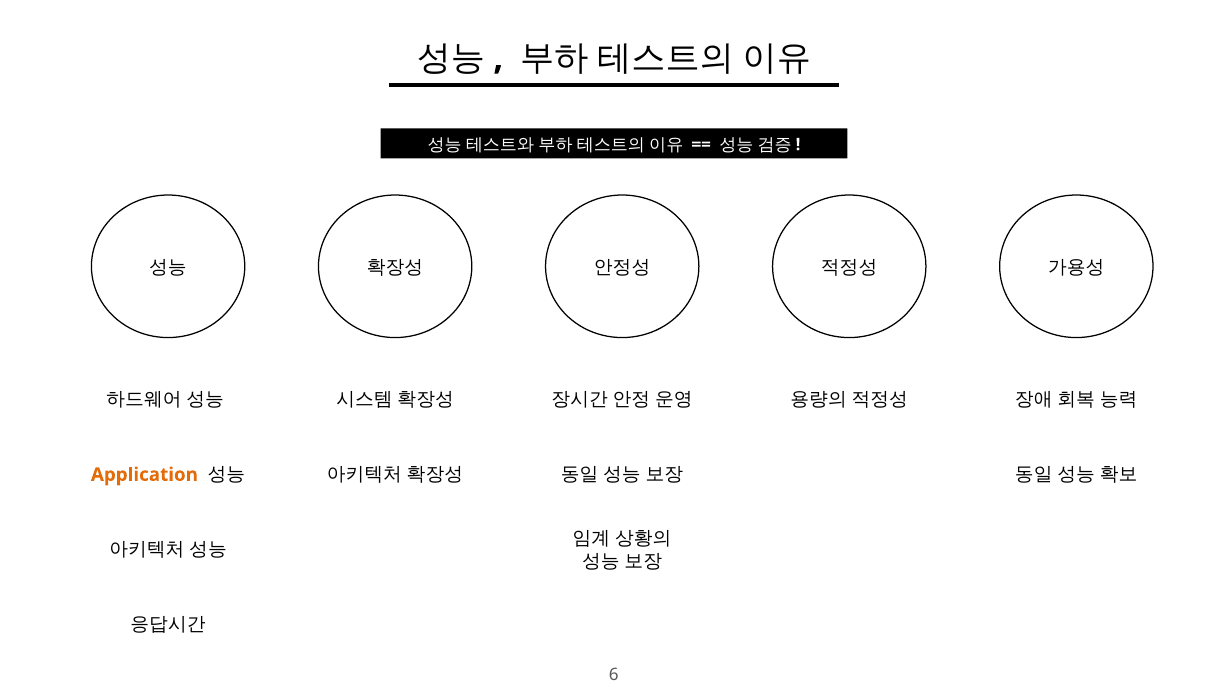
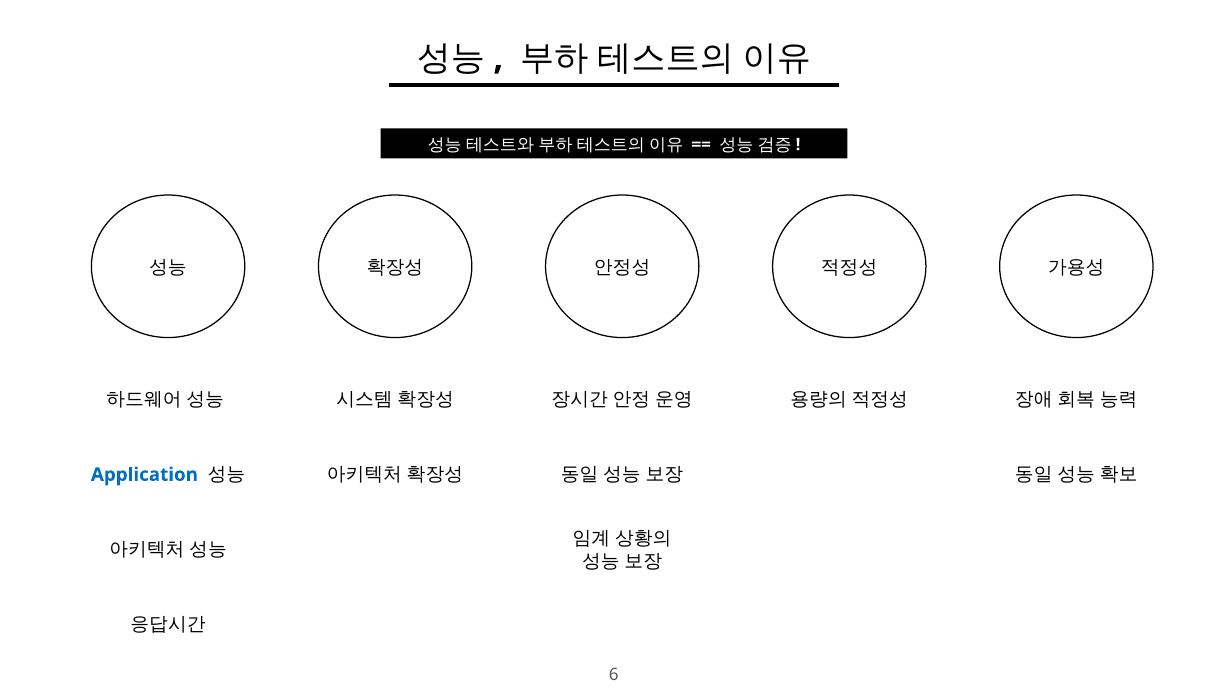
Application colour: orange -> blue
